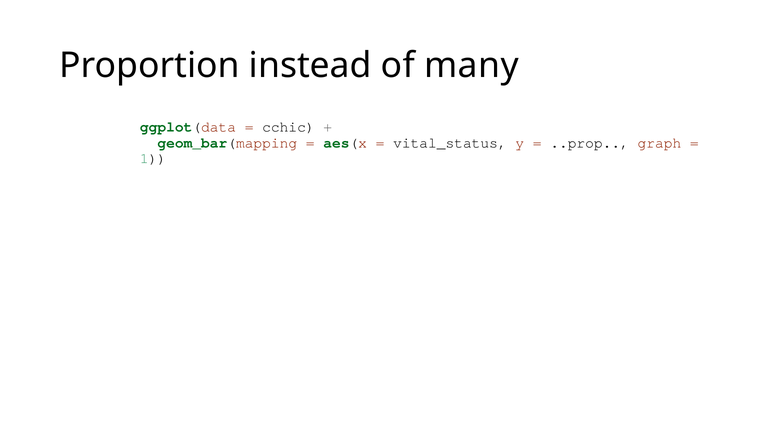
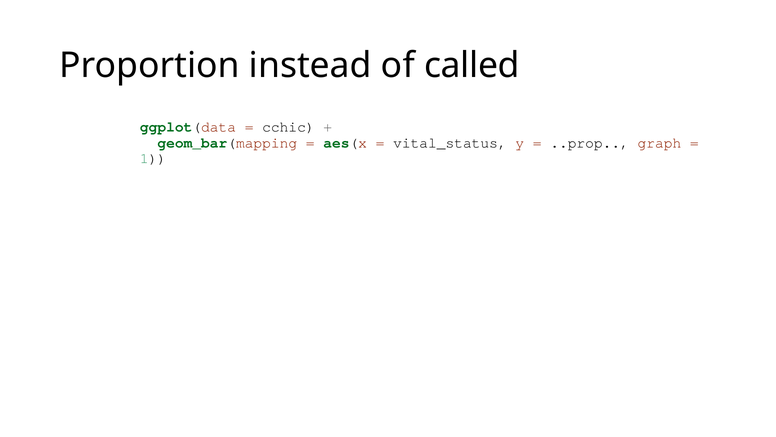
many: many -> called
